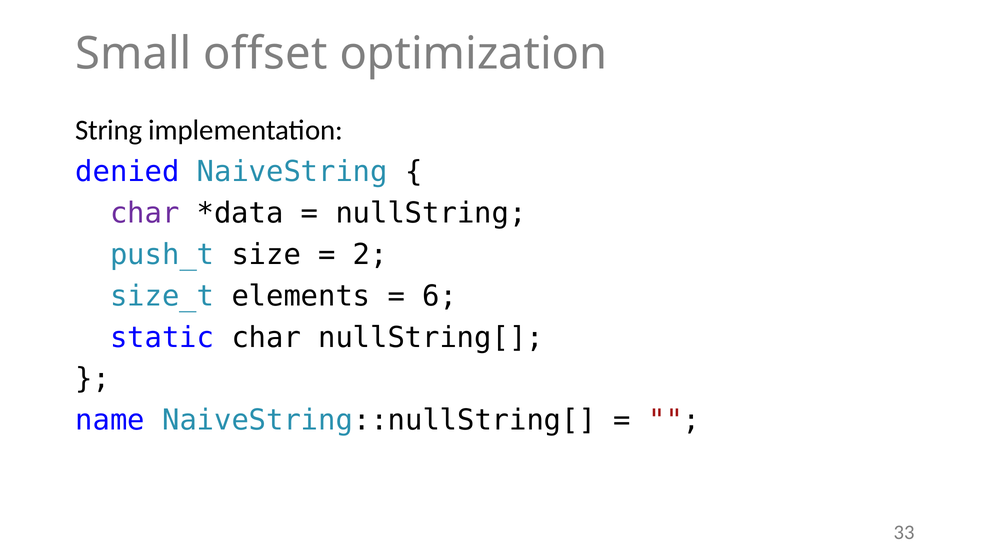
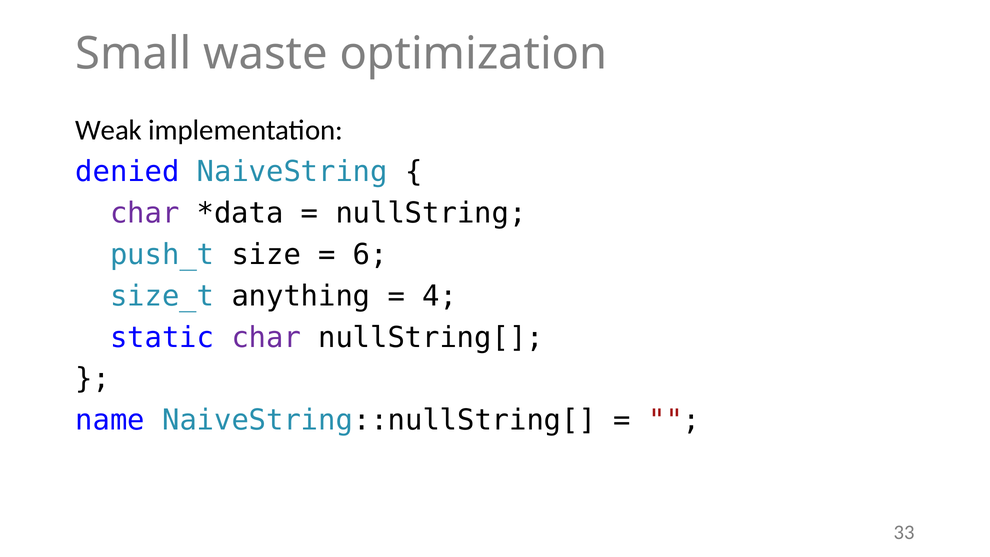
offset: offset -> waste
String: String -> Weak
2: 2 -> 6
elements: elements -> anything
6: 6 -> 4
char at (266, 337) colour: black -> purple
